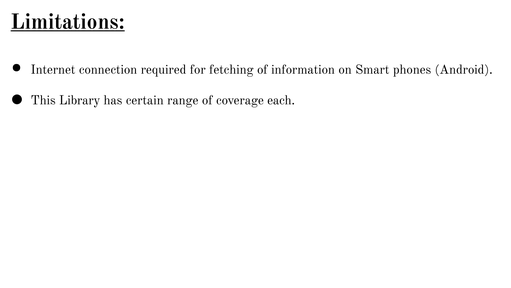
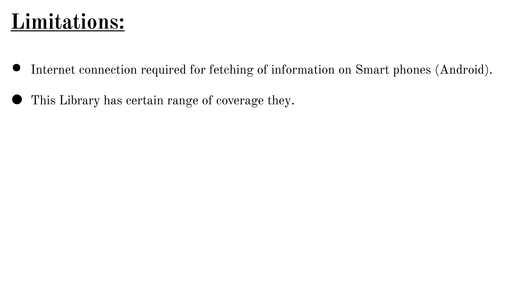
each: each -> they
